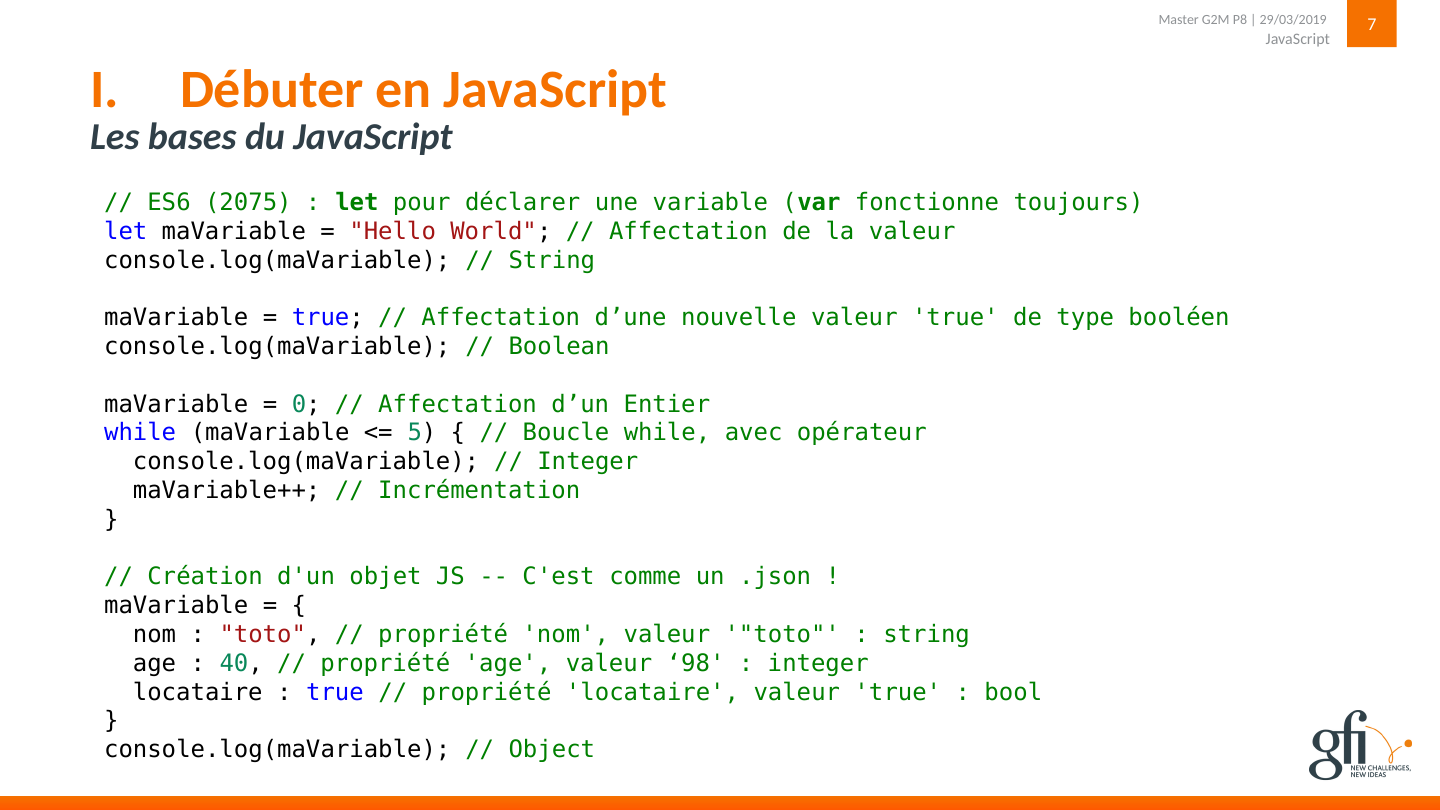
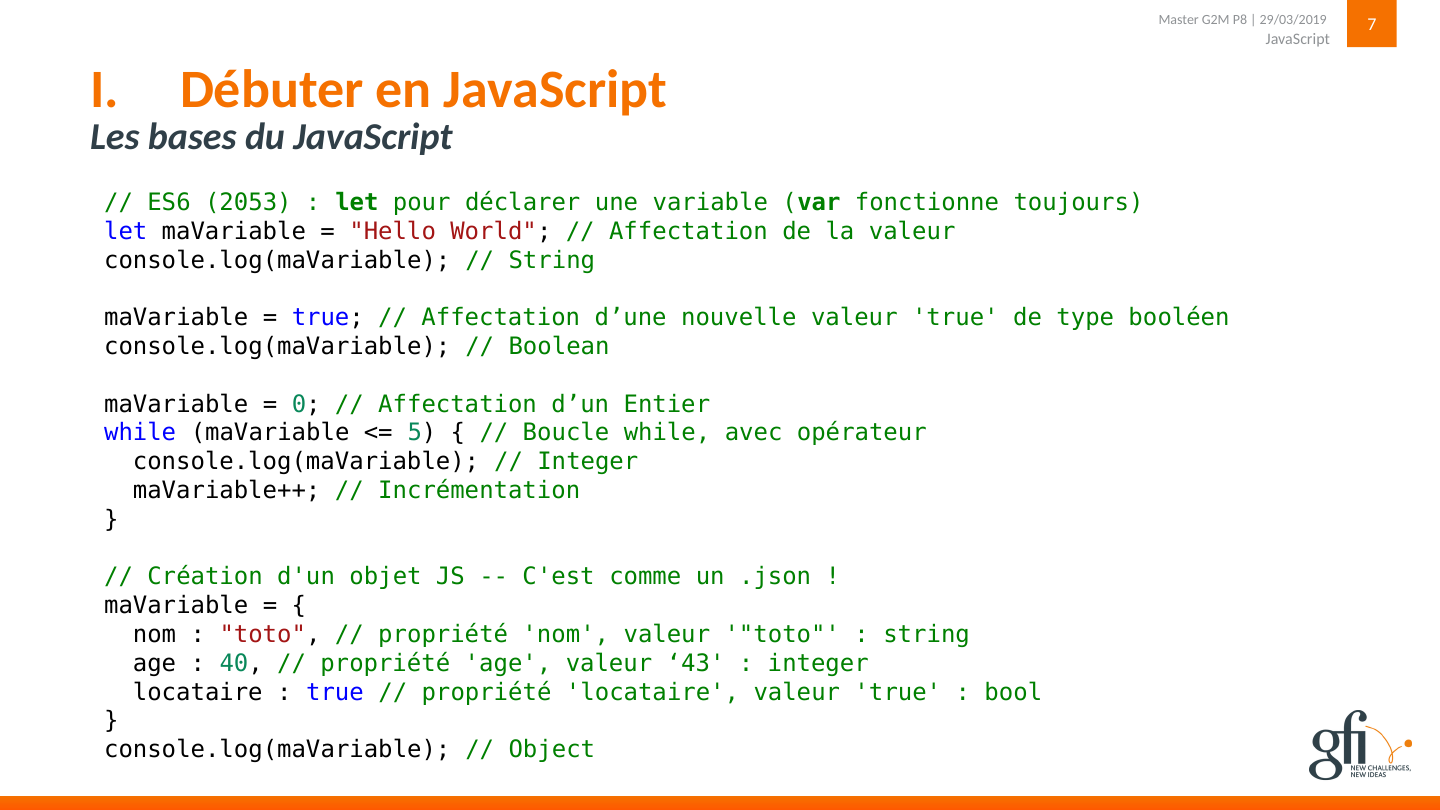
2075: 2075 -> 2053
98: 98 -> 43
